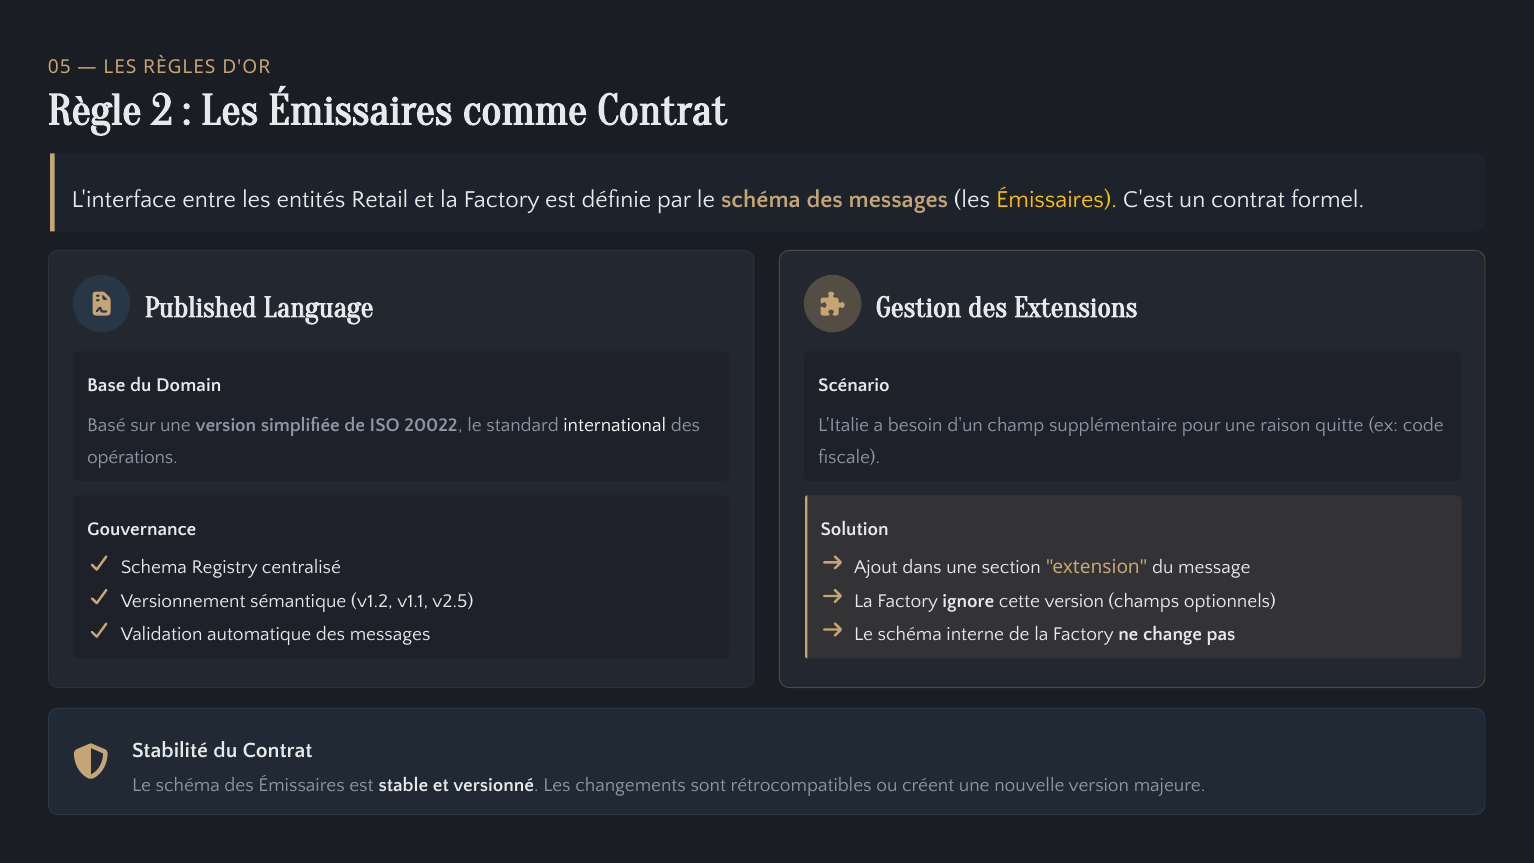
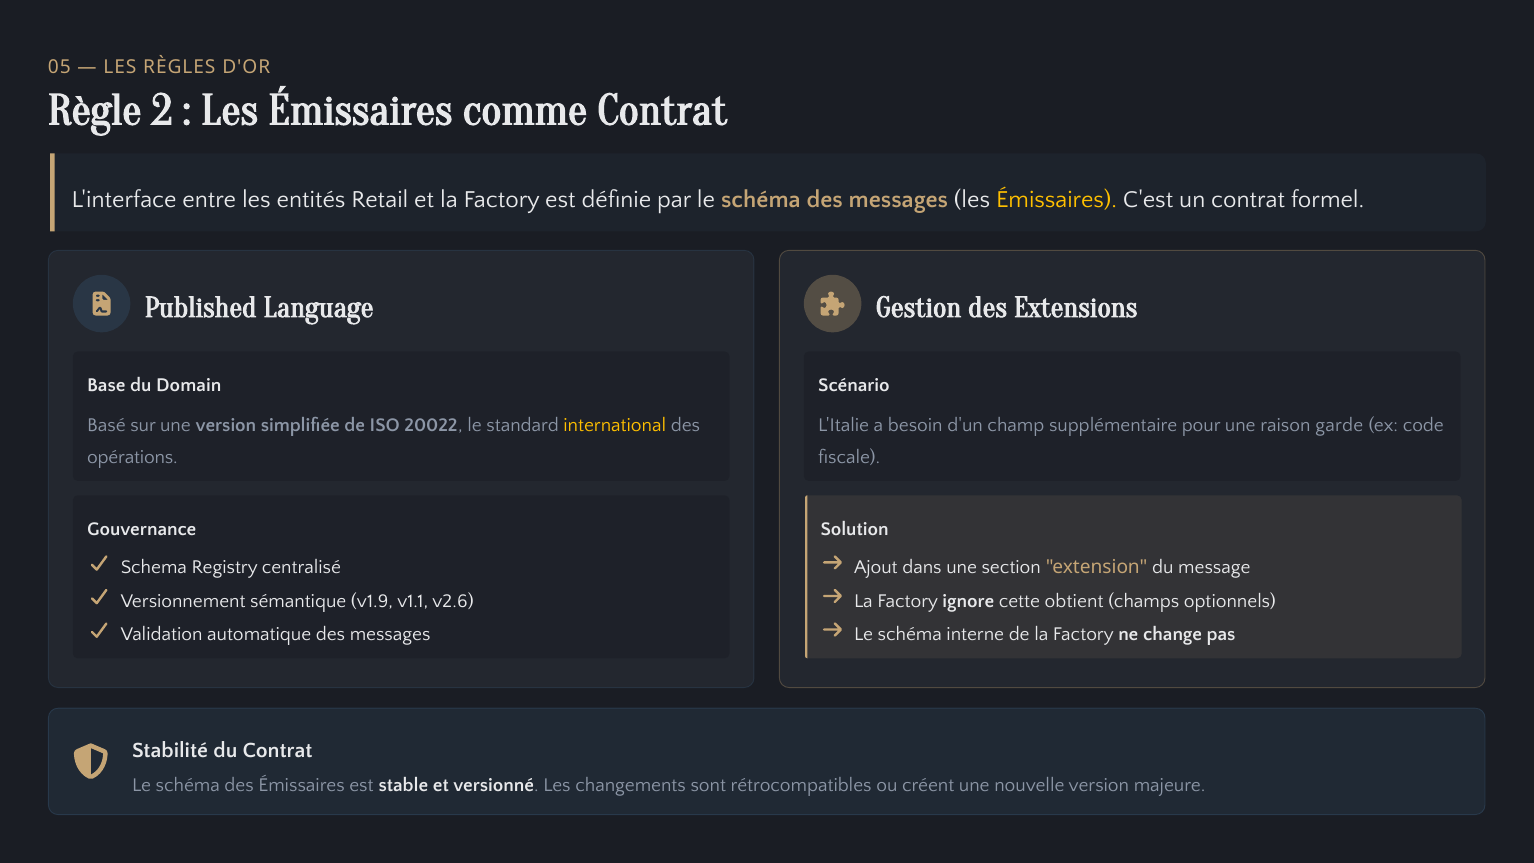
international colour: white -> yellow
quitte: quitte -> garde
v1.2: v1.2 -> v1.9
v2.5: v2.5 -> v2.6
cette version: version -> obtient
